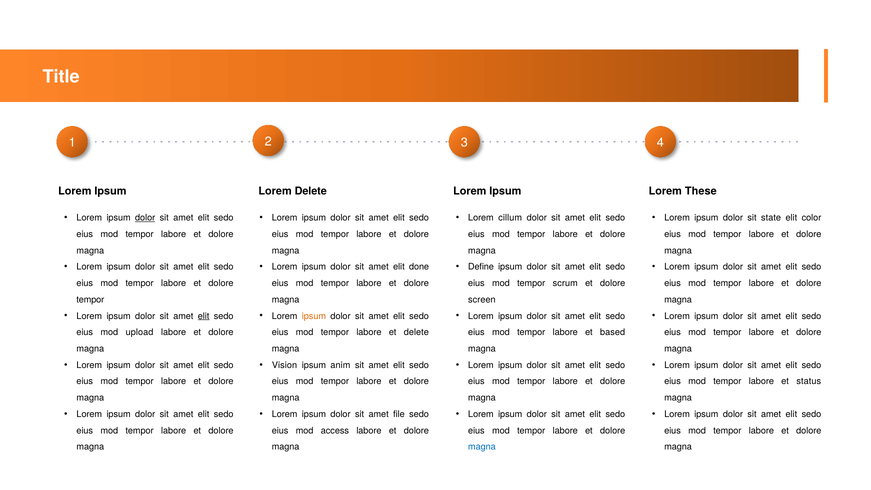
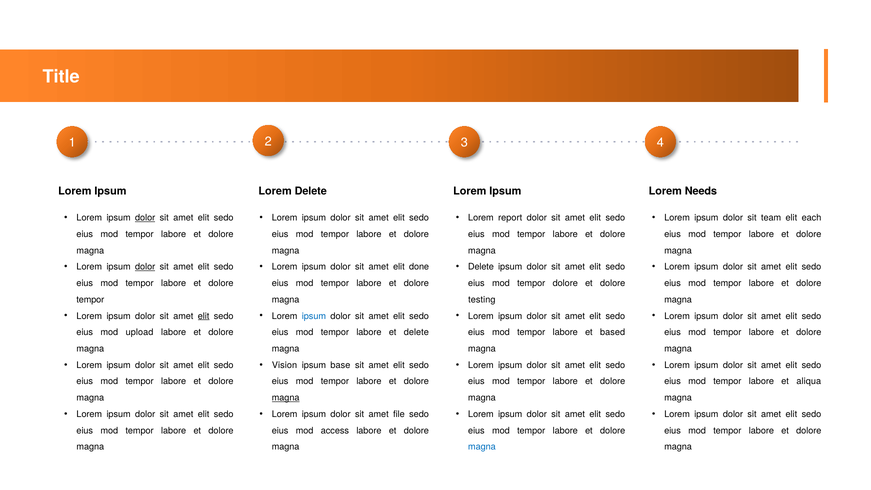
These: These -> Needs
cillum: cillum -> report
state: state -> team
color: color -> each
dolor at (145, 267) underline: none -> present
Define at (481, 267): Define -> Delete
tempor scrum: scrum -> dolore
screen: screen -> testing
ipsum at (314, 316) colour: orange -> blue
anim: anim -> base
status: status -> aliqua
magna at (286, 398) underline: none -> present
